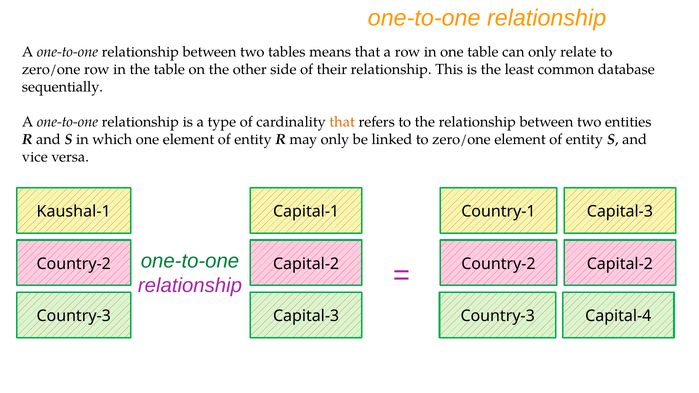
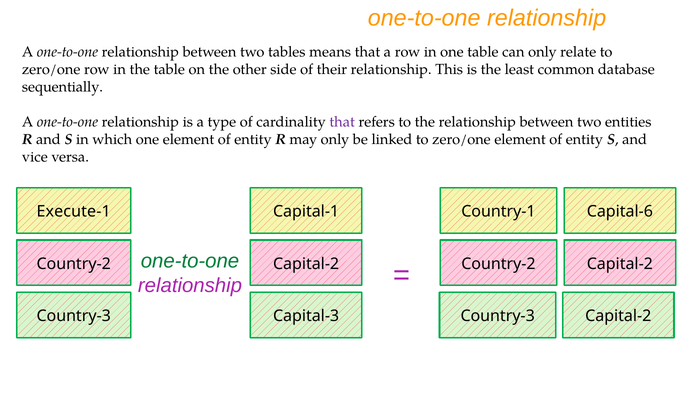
that at (342, 122) colour: orange -> purple
Kaushal-1: Kaushal-1 -> Execute-1
Capital-3 at (620, 212): Capital-3 -> Capital-6
Country-3 Capital-4: Capital-4 -> Capital-2
